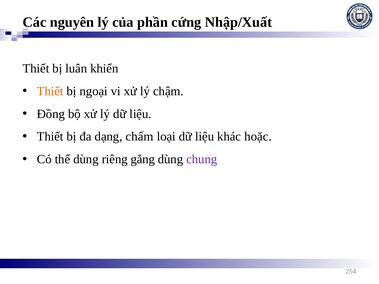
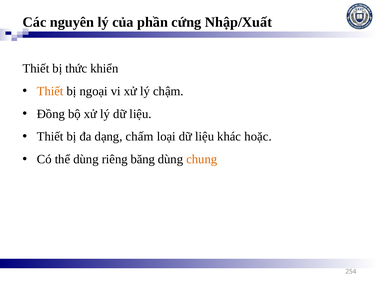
luân: luân -> thức
gắng: gắng -> băng
chung colour: purple -> orange
